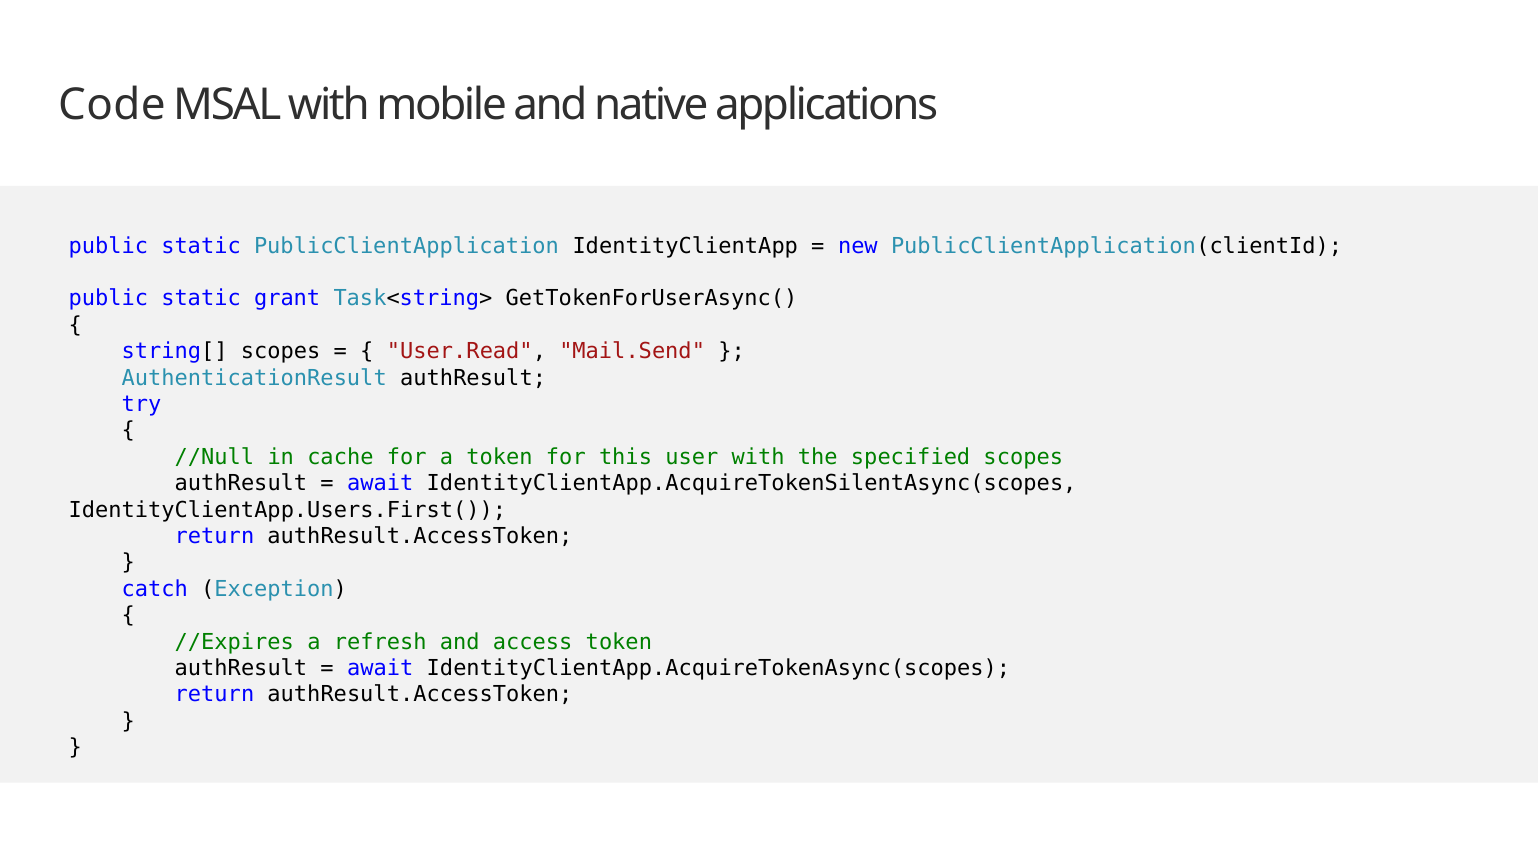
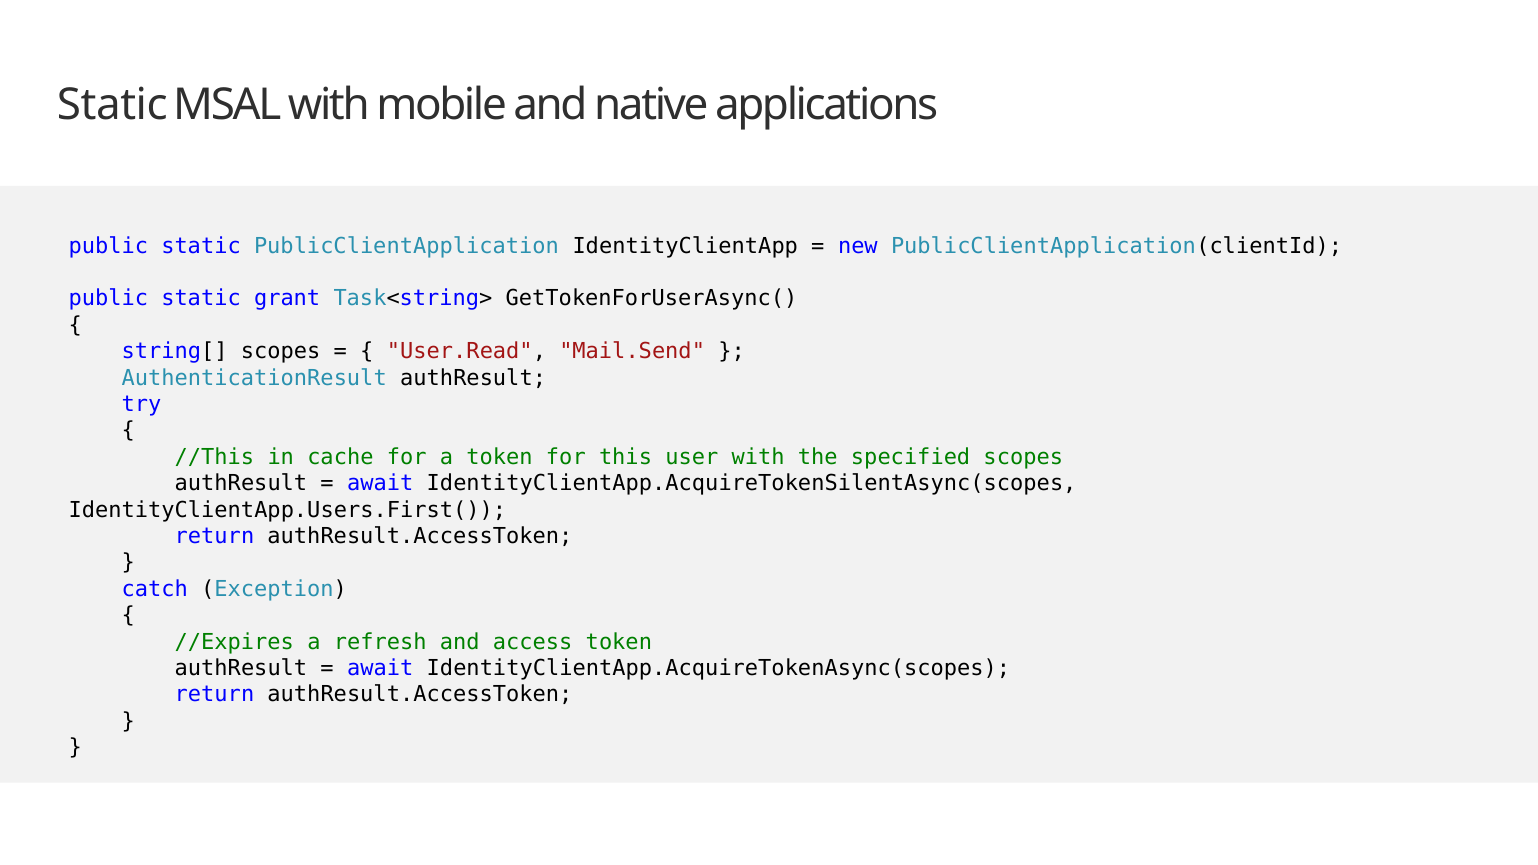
Code at (112, 105): Code -> Static
//Null: //Null -> //This
